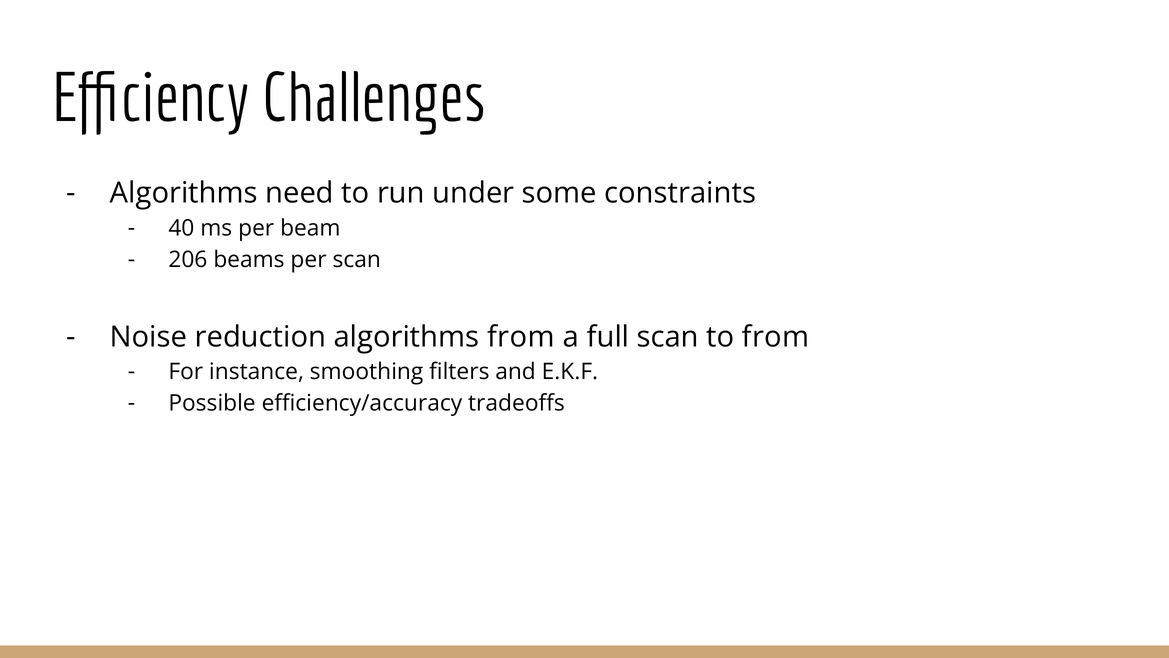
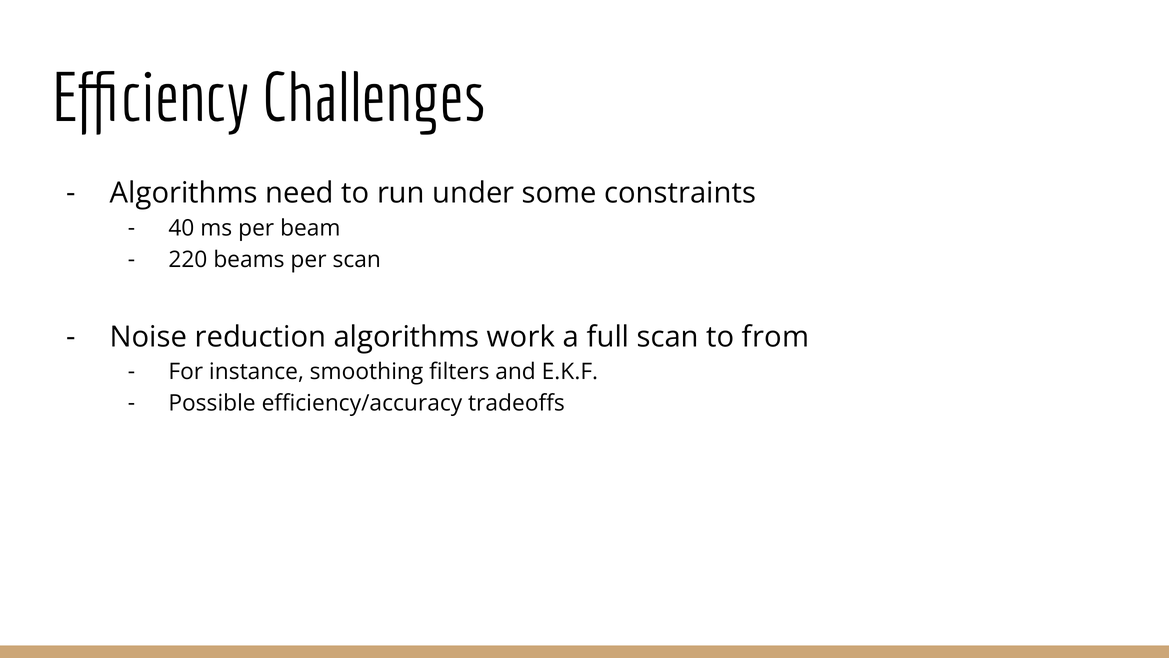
206: 206 -> 220
algorithms from: from -> work
